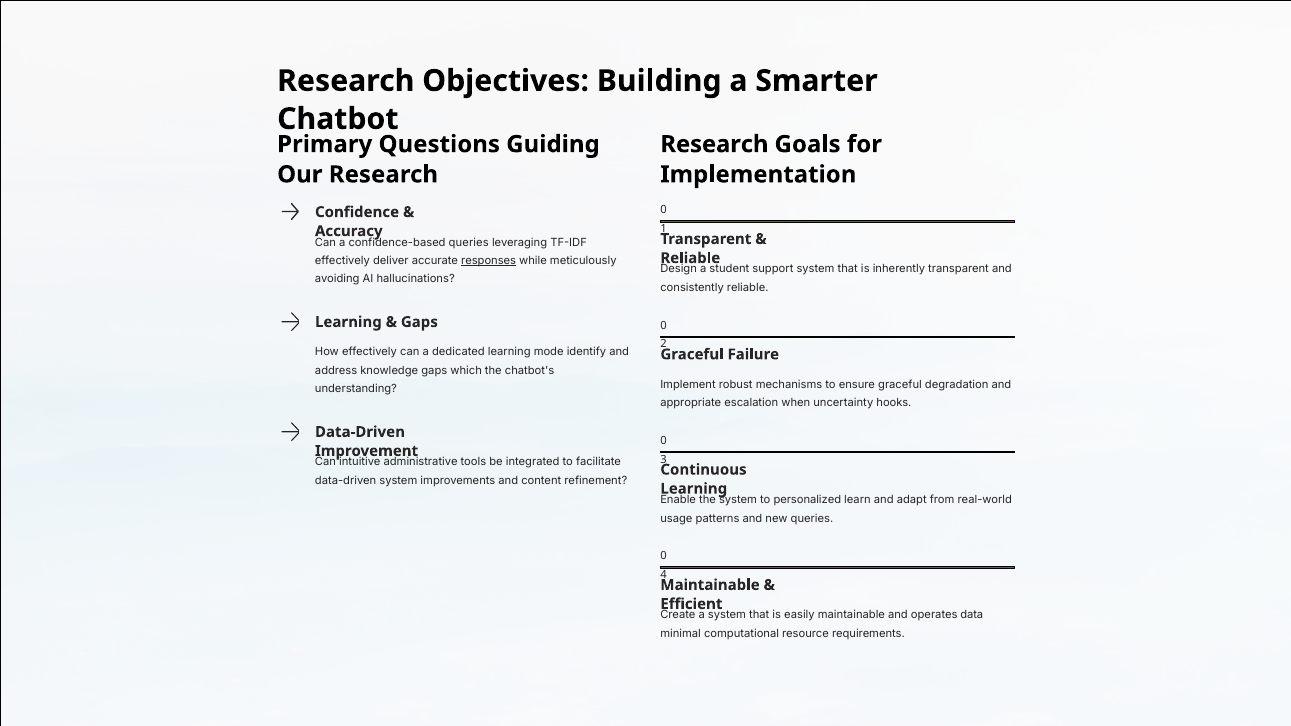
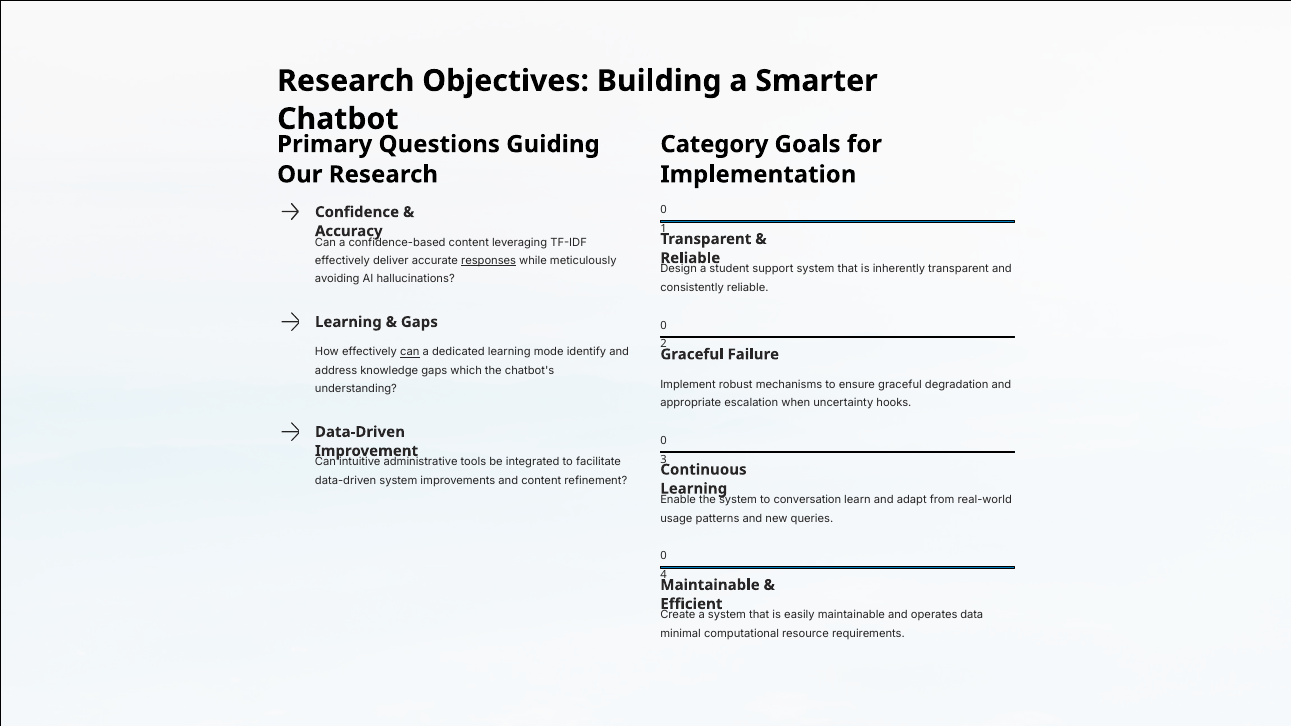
Research at (714, 144): Research -> Category
confidence-based queries: queries -> content
can at (410, 352) underline: none -> present
personalized: personalized -> conversation
